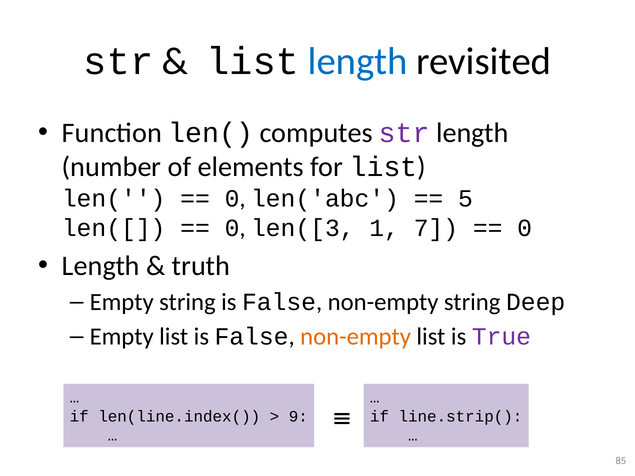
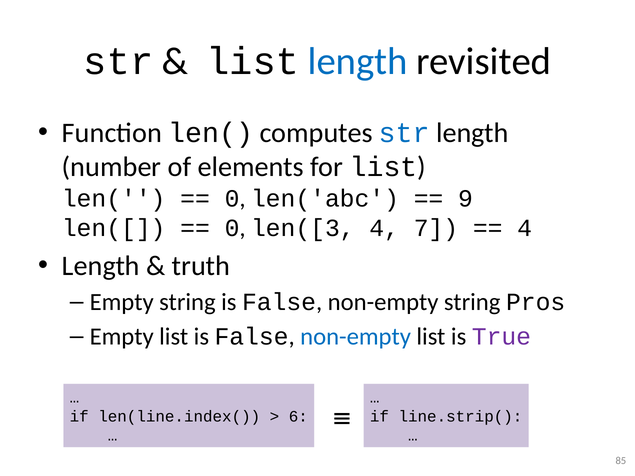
str at (404, 133) colour: purple -> blue
5: 5 -> 9
len([3 1: 1 -> 4
0 at (525, 228): 0 -> 4
Deep: Deep -> Pros
non-empty at (356, 337) colour: orange -> blue
9: 9 -> 6
